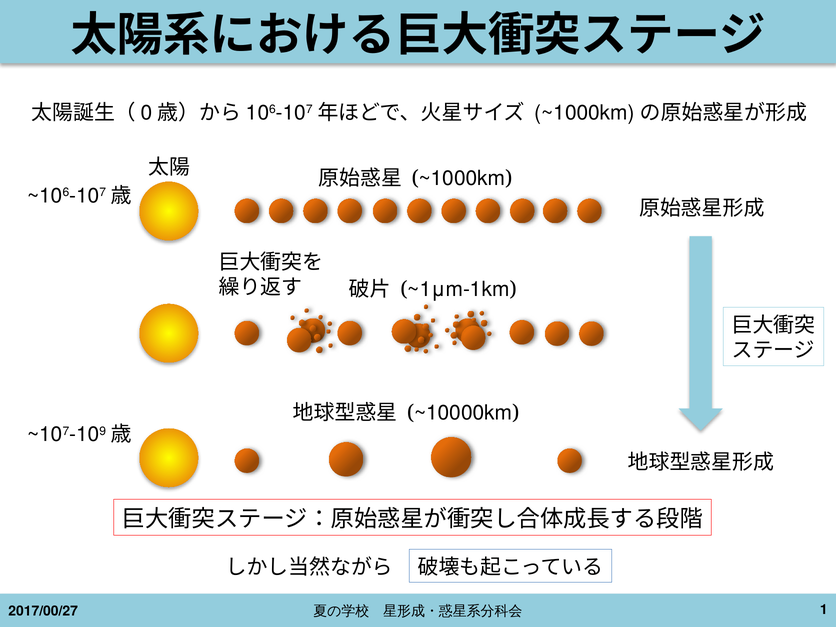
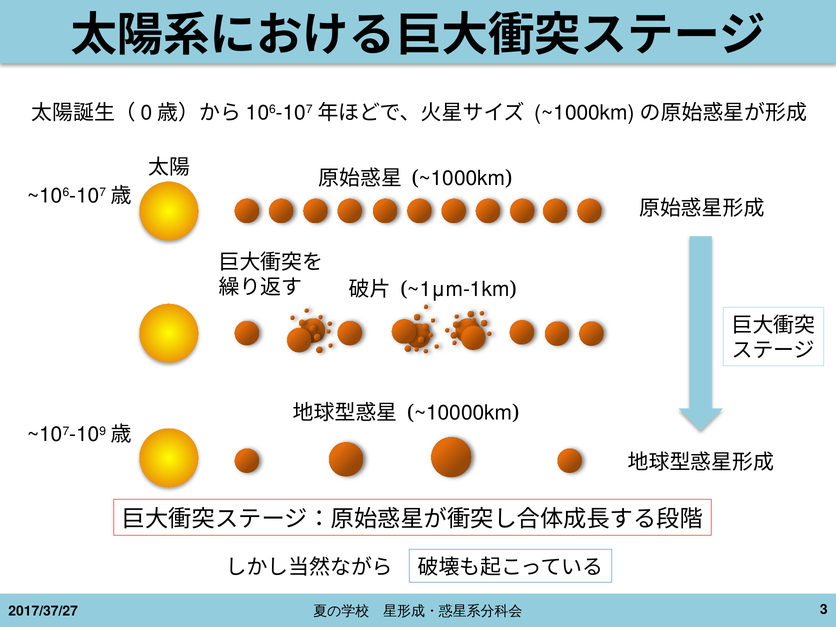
1: 1 -> 3
2017/00/27: 2017/00/27 -> 2017/37/27
